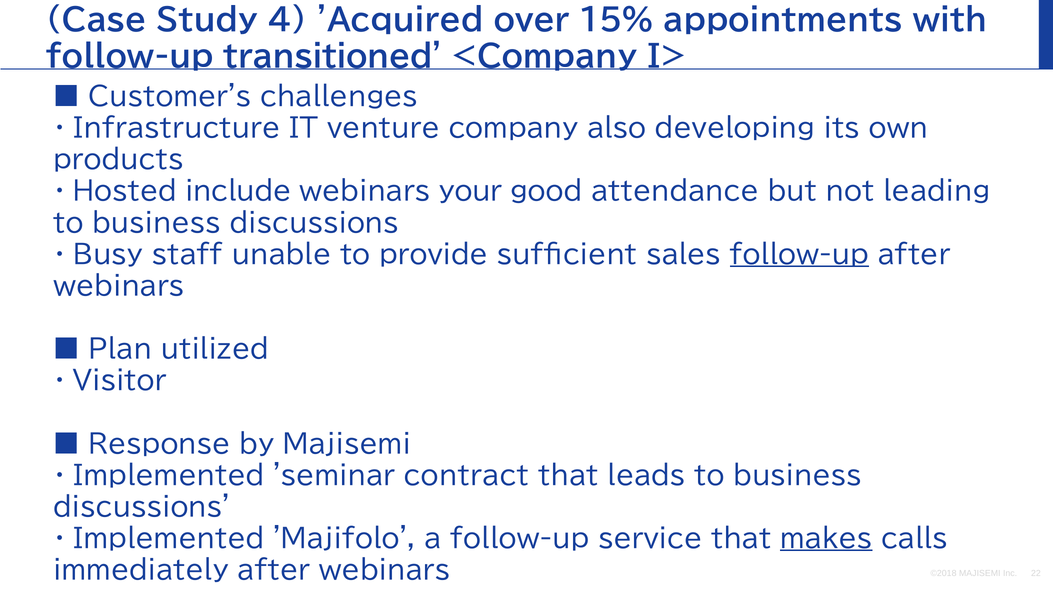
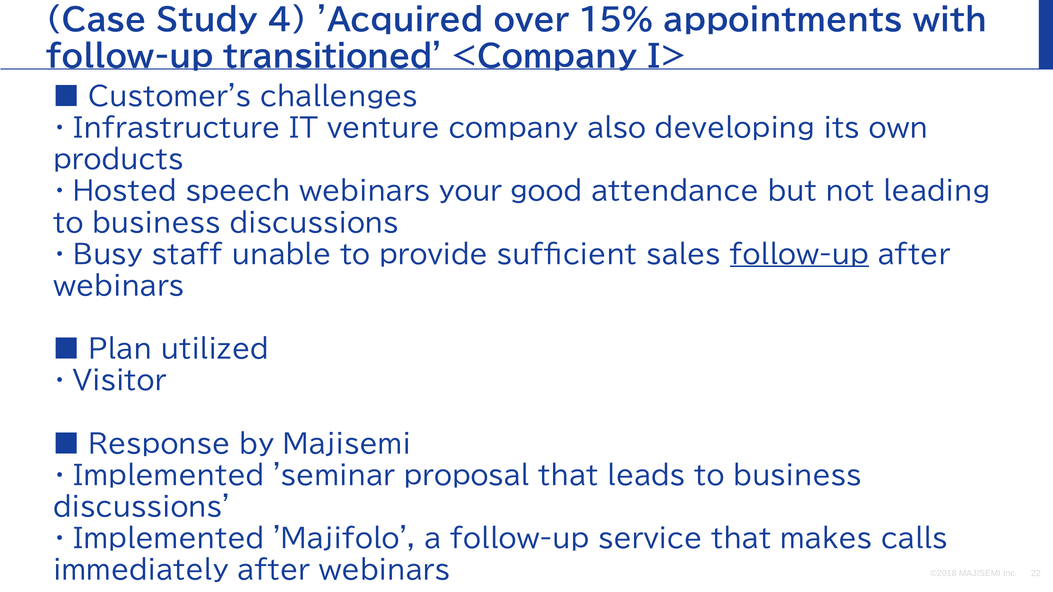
include: include -> speech
contract: contract -> proposal
makes underline: present -> none
